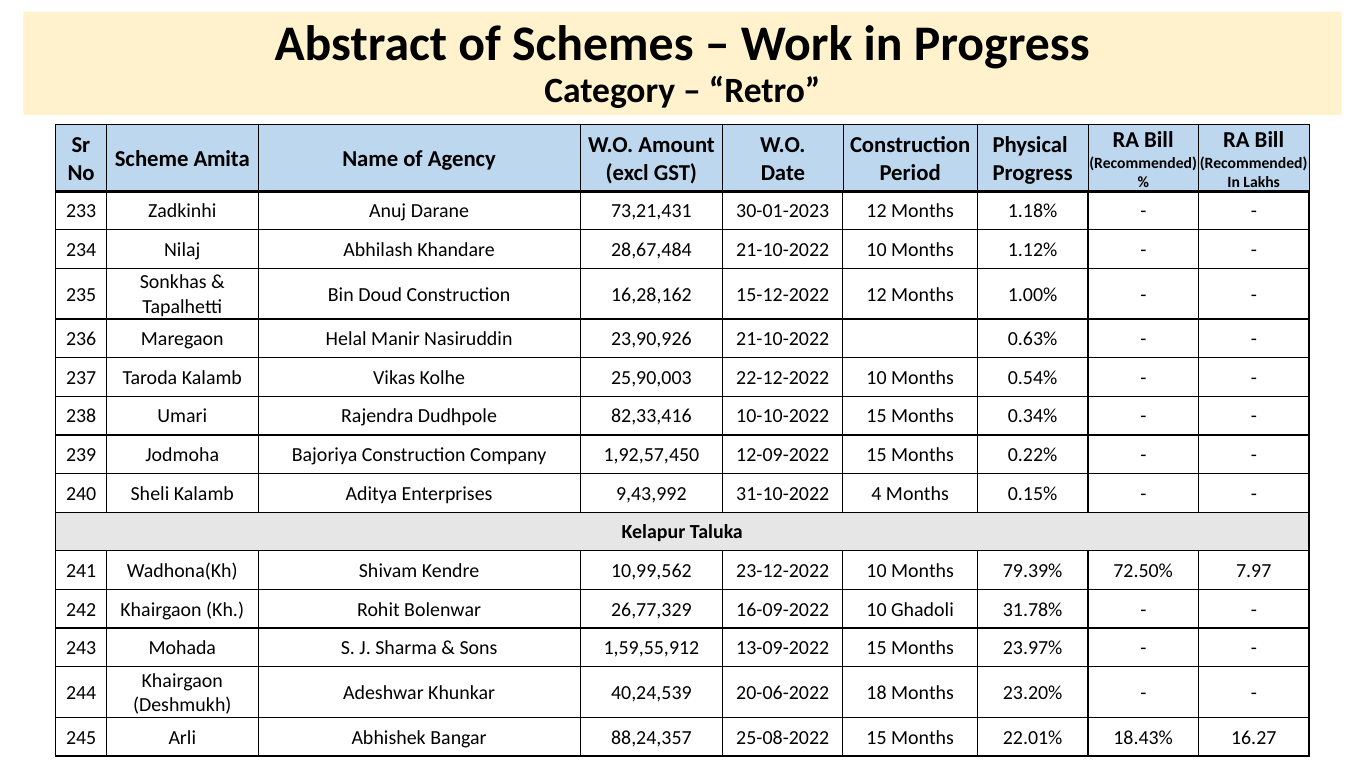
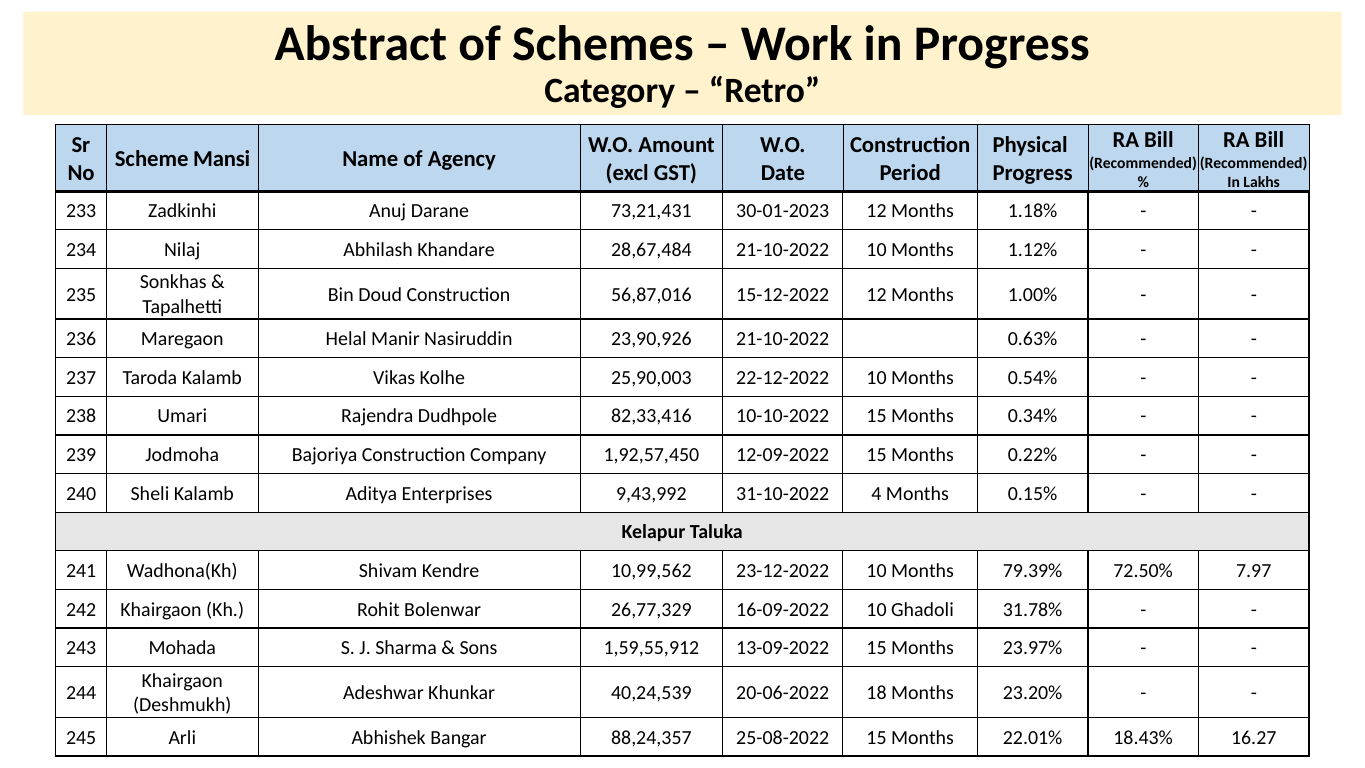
Amita: Amita -> Mansi
16,28,162: 16,28,162 -> 56,87,016
